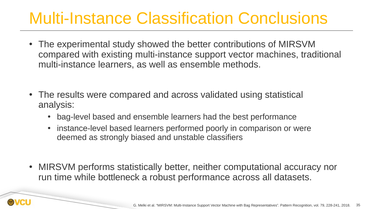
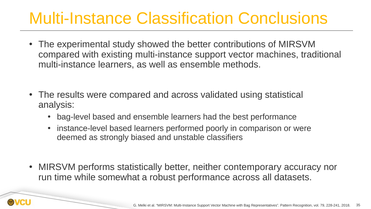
computational: computational -> contemporary
bottleneck: bottleneck -> somewhat
